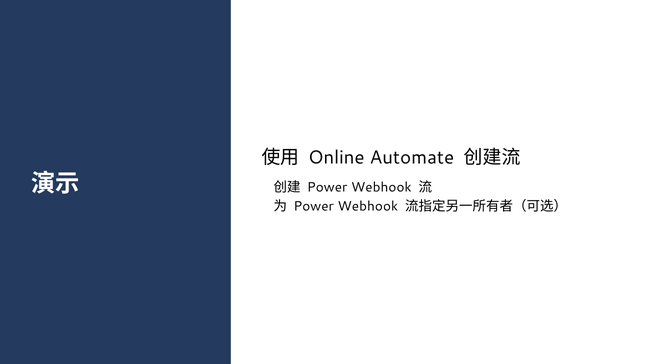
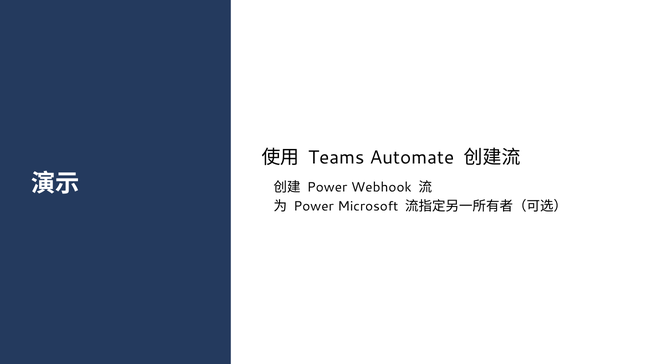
Online: Online -> Teams
Webhook at (368, 206): Webhook -> Microsoft
